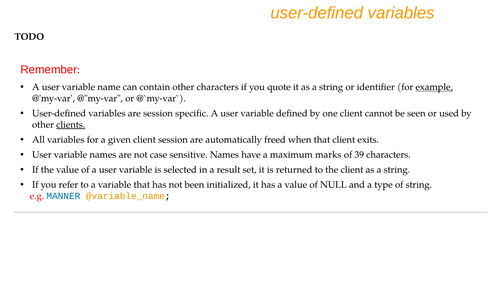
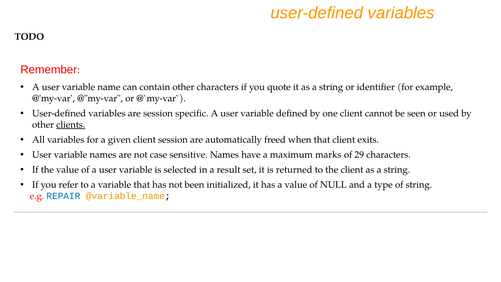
example underline: present -> none
39: 39 -> 29
MANNER: MANNER -> REPAIR
